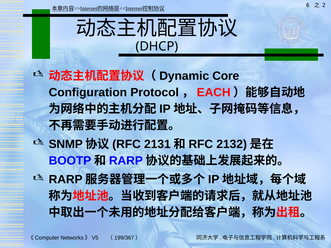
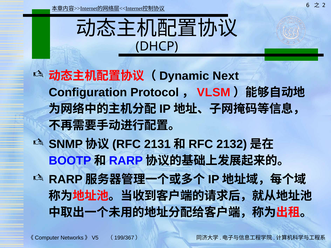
Core: Core -> Next
EACH: EACH -> VLSM
